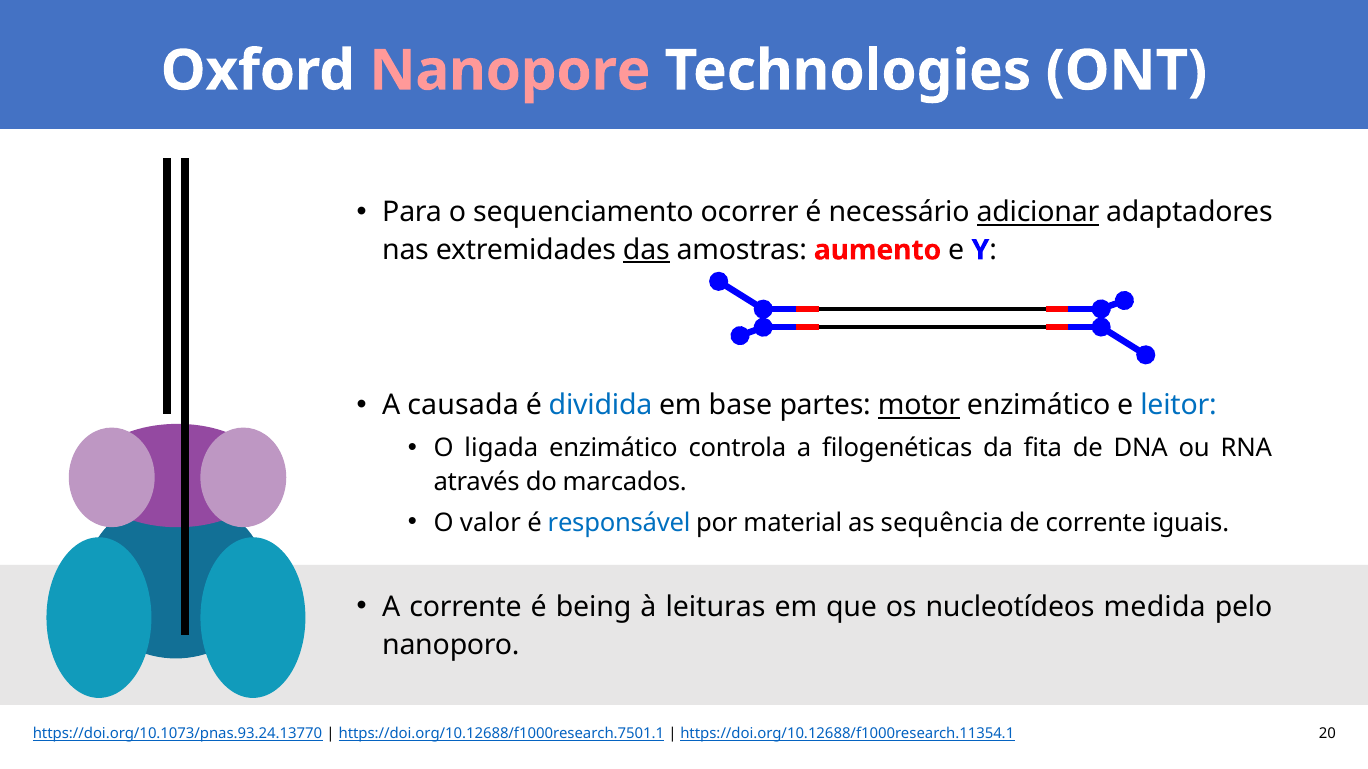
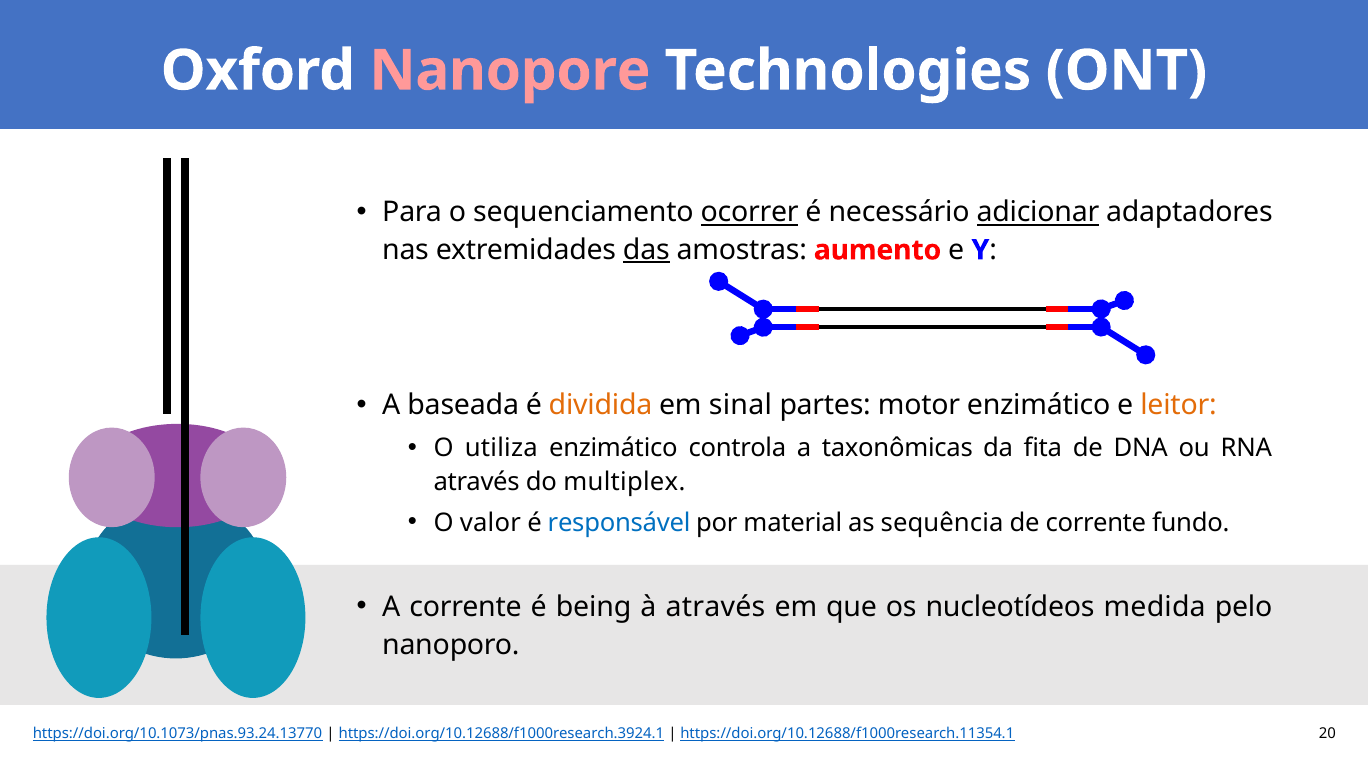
ocorrer underline: none -> present
causada: causada -> baseada
dividida colour: blue -> orange
base: base -> sinal
motor underline: present -> none
leitor colour: blue -> orange
ligada: ligada -> utiliza
filogenéticas: filogenéticas -> taxonômicas
marcados: marcados -> multiplex
iguais: iguais -> fundo
à leituras: leituras -> através
https://doi.org/10.12688/f1000research.7501.1: https://doi.org/10.12688/f1000research.7501.1 -> https://doi.org/10.12688/f1000research.3924.1
